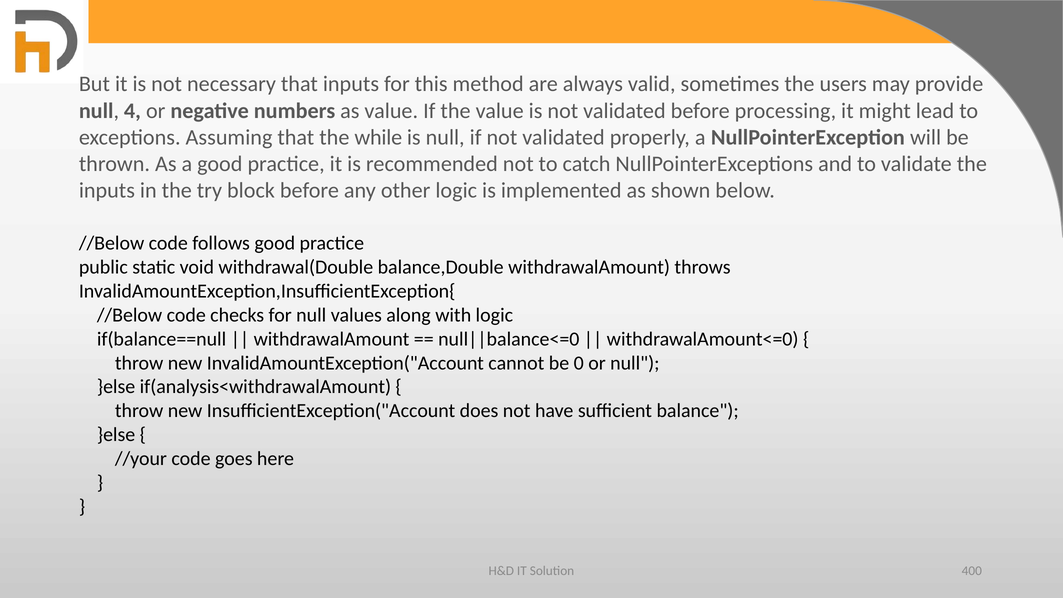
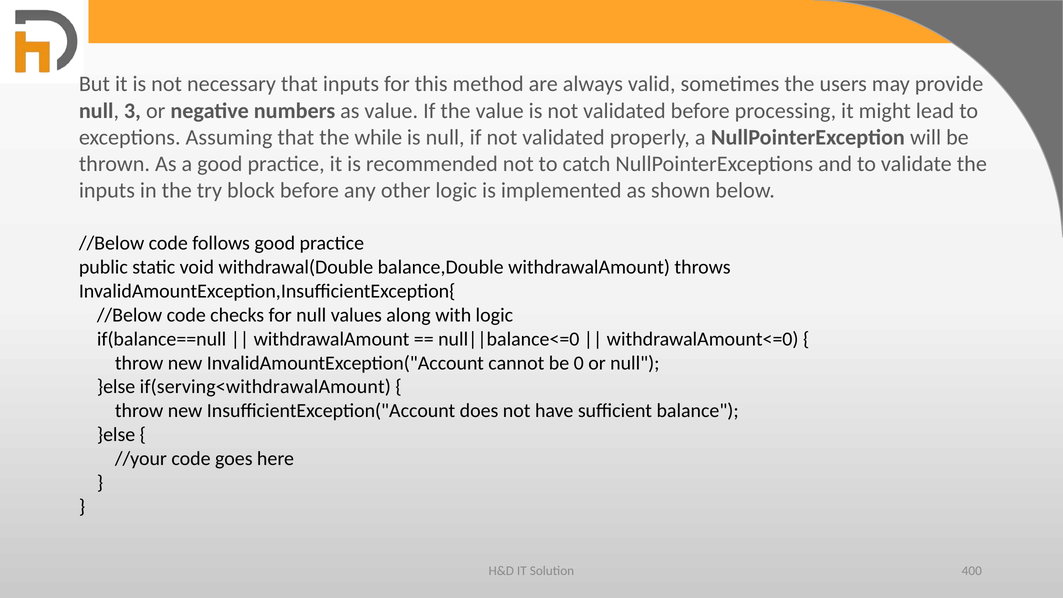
4: 4 -> 3
if(analysis<withdrawalAmount: if(analysis<withdrawalAmount -> if(serving<withdrawalAmount
